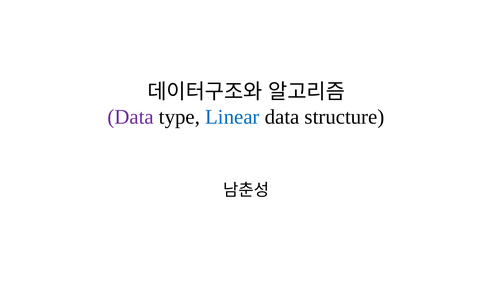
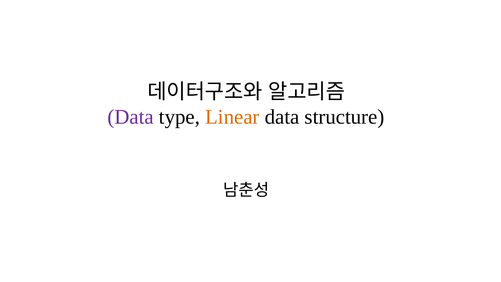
Linear colour: blue -> orange
